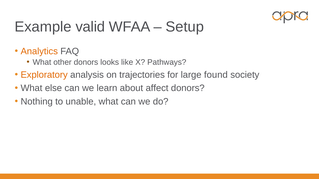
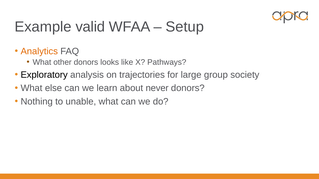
Exploratory colour: orange -> black
found: found -> group
affect: affect -> never
